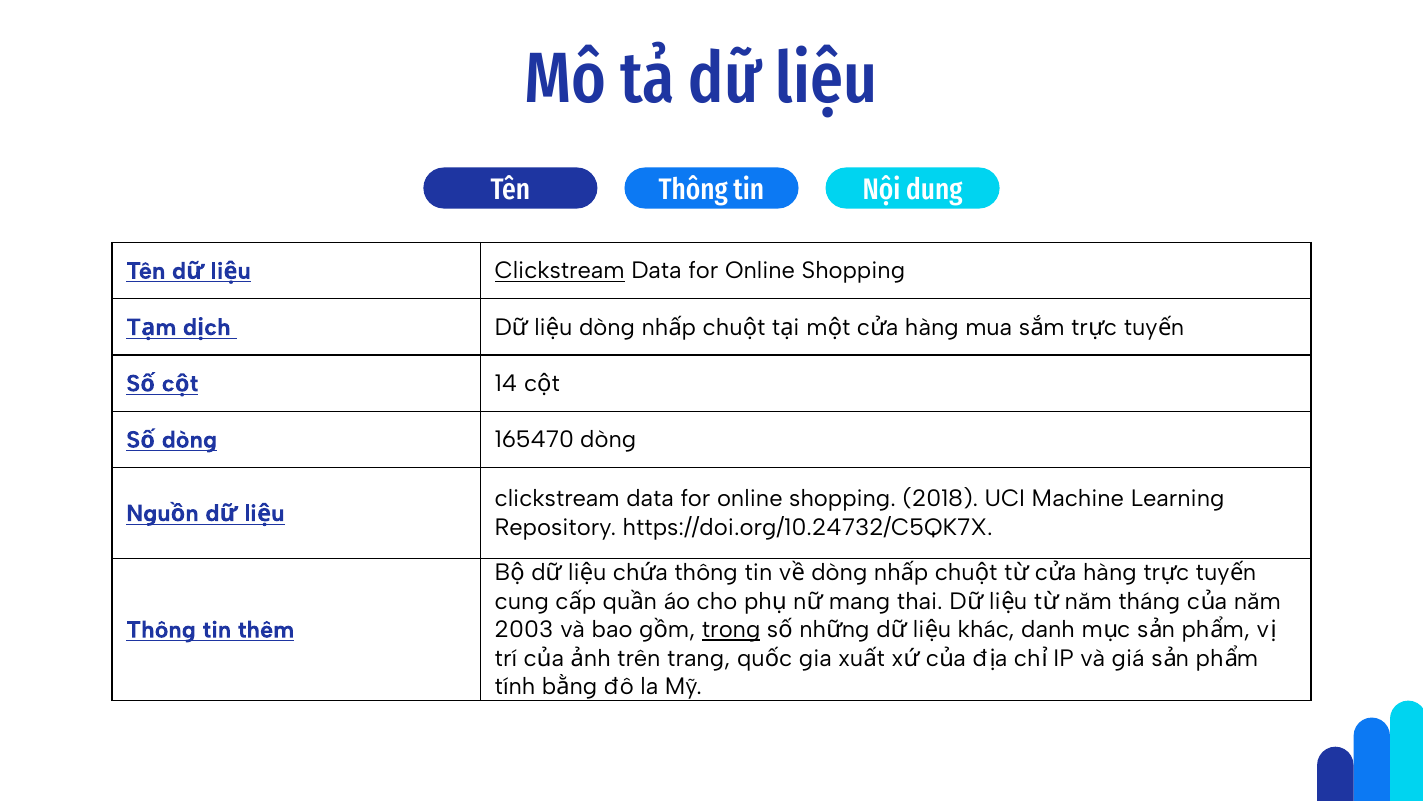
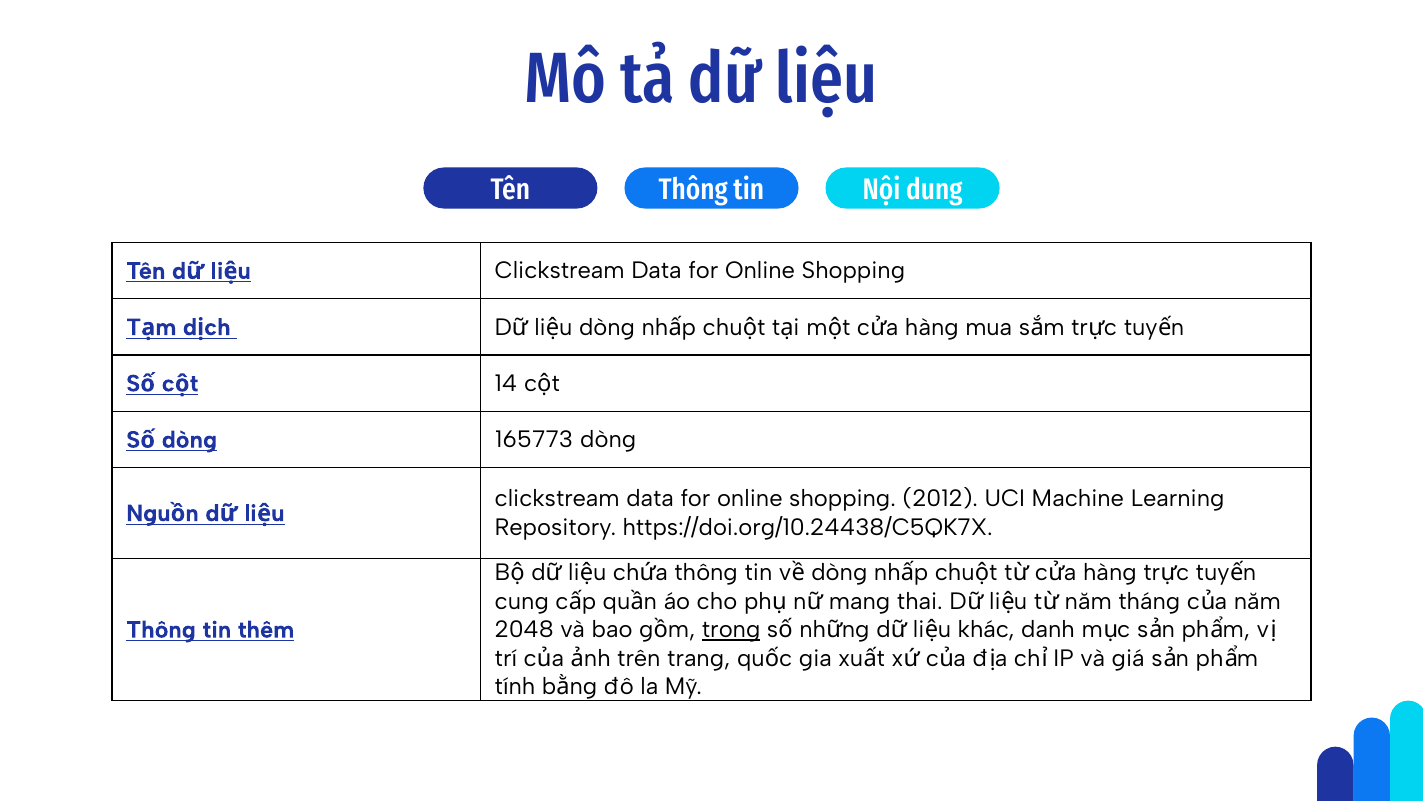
Clickstream at (560, 271) underline: present -> none
165470: 165470 -> 165773
2018: 2018 -> 2012
https://doi.org/10.24732/C5QK7X: https://doi.org/10.24732/C5QK7X -> https://doi.org/10.24438/C5QK7X
2003: 2003 -> 2048
